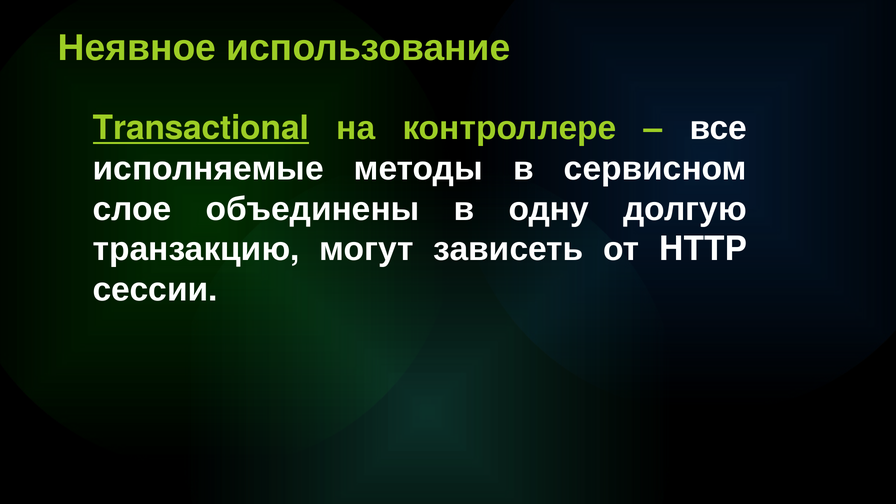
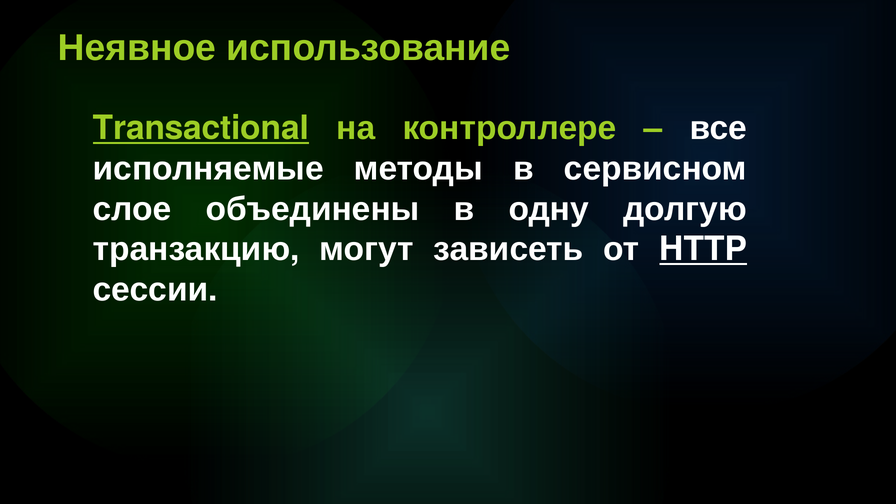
HTTP underline: none -> present
